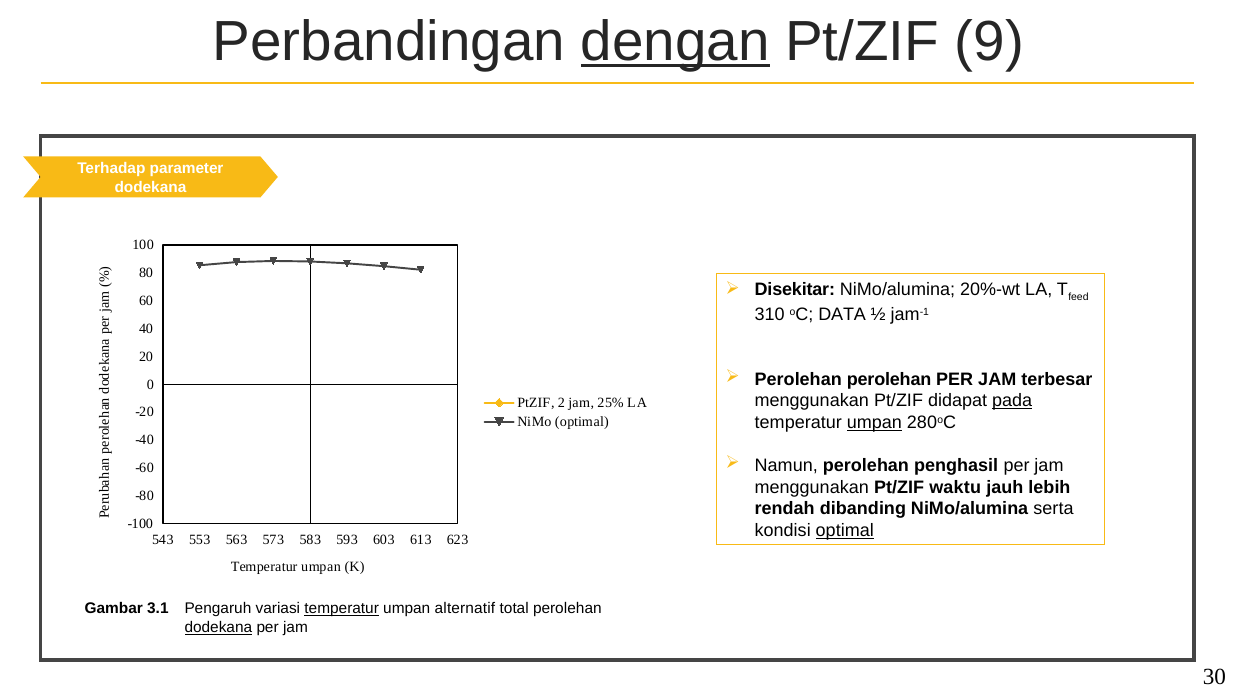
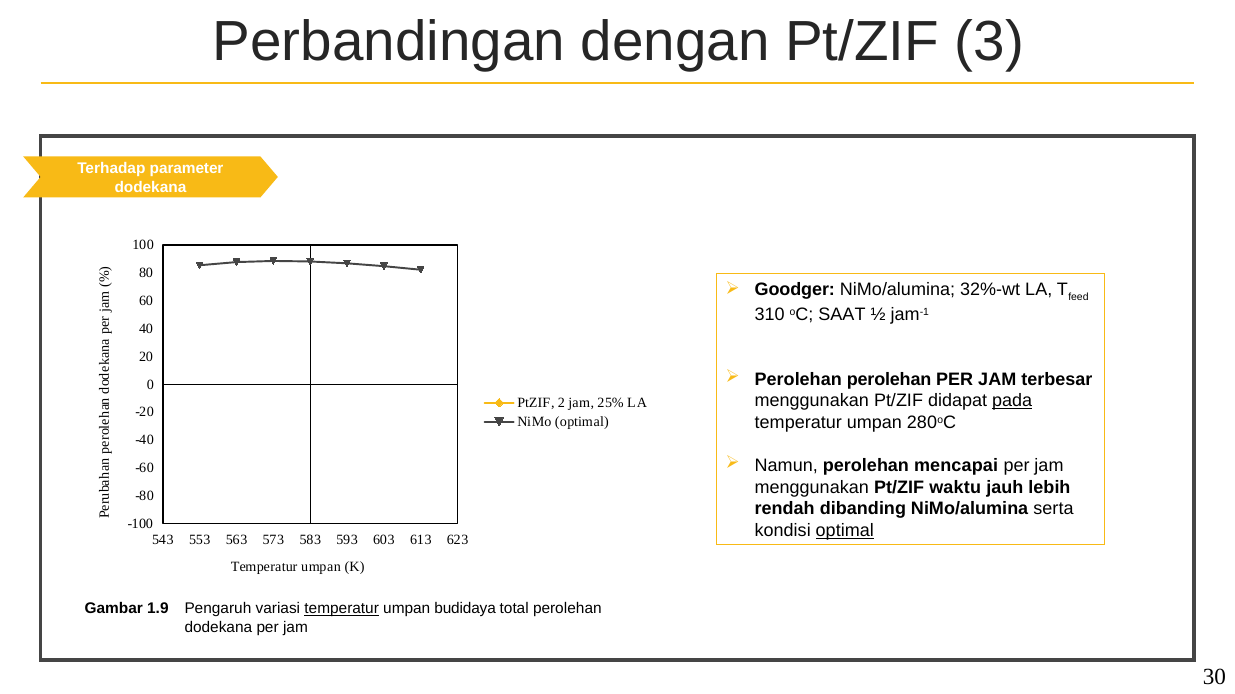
dengan underline: present -> none
9: 9 -> 3
Disekitar: Disekitar -> Goodger
20%-wt: 20%-wt -> 32%-wt
DATA: DATA -> SAAT
umpan at (874, 423) underline: present -> none
penghasil: penghasil -> mencapai
3.1: 3.1 -> 1.9
alternatif: alternatif -> budidaya
dodekana at (218, 628) underline: present -> none
